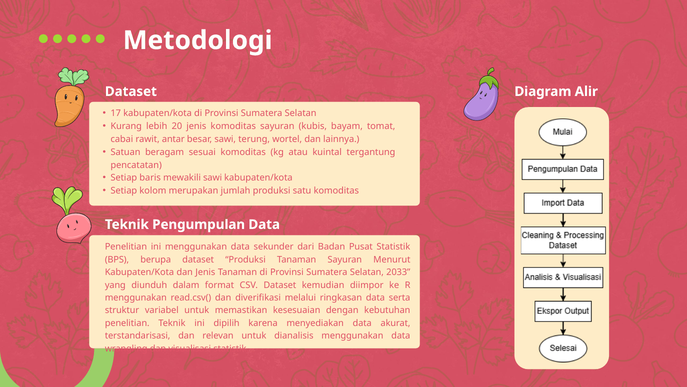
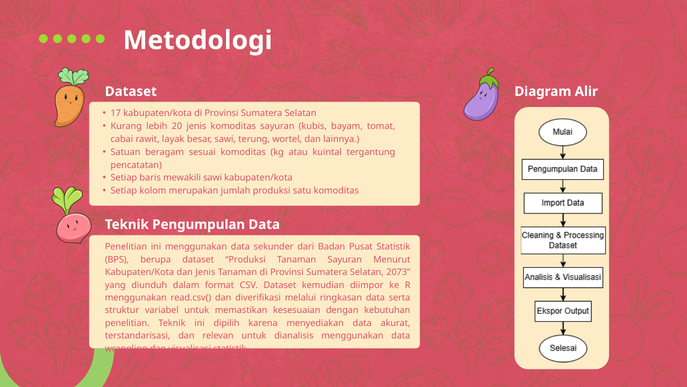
antar: antar -> layak
2033: 2033 -> 2073
